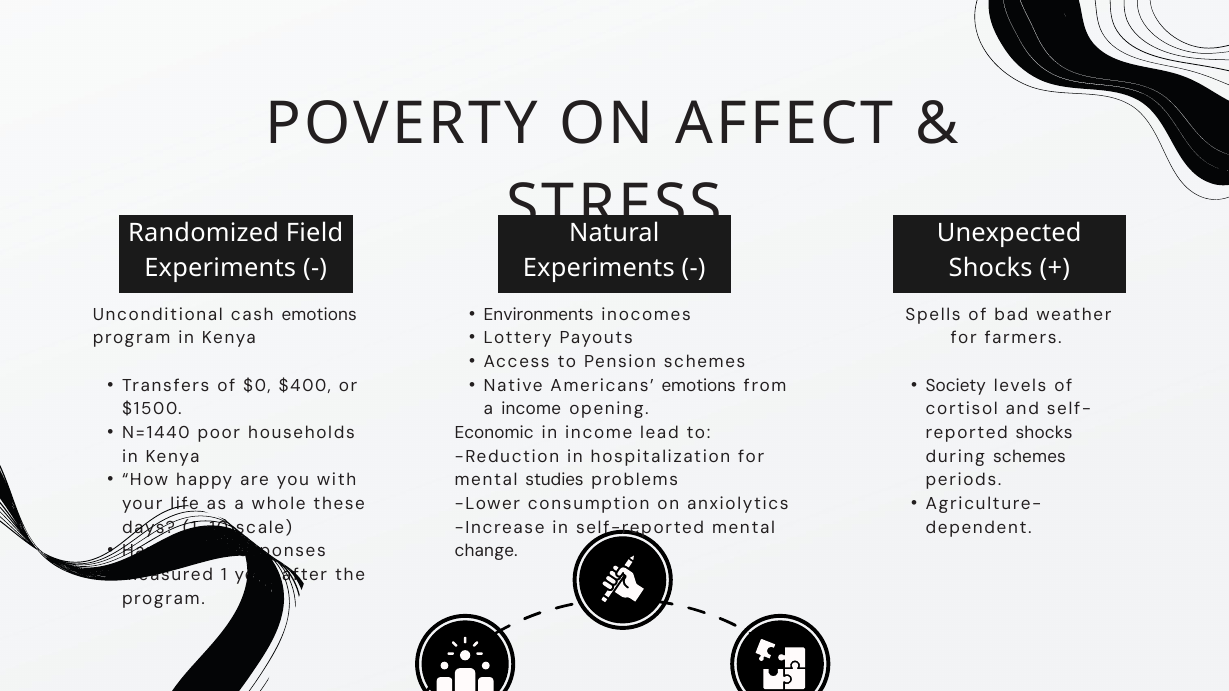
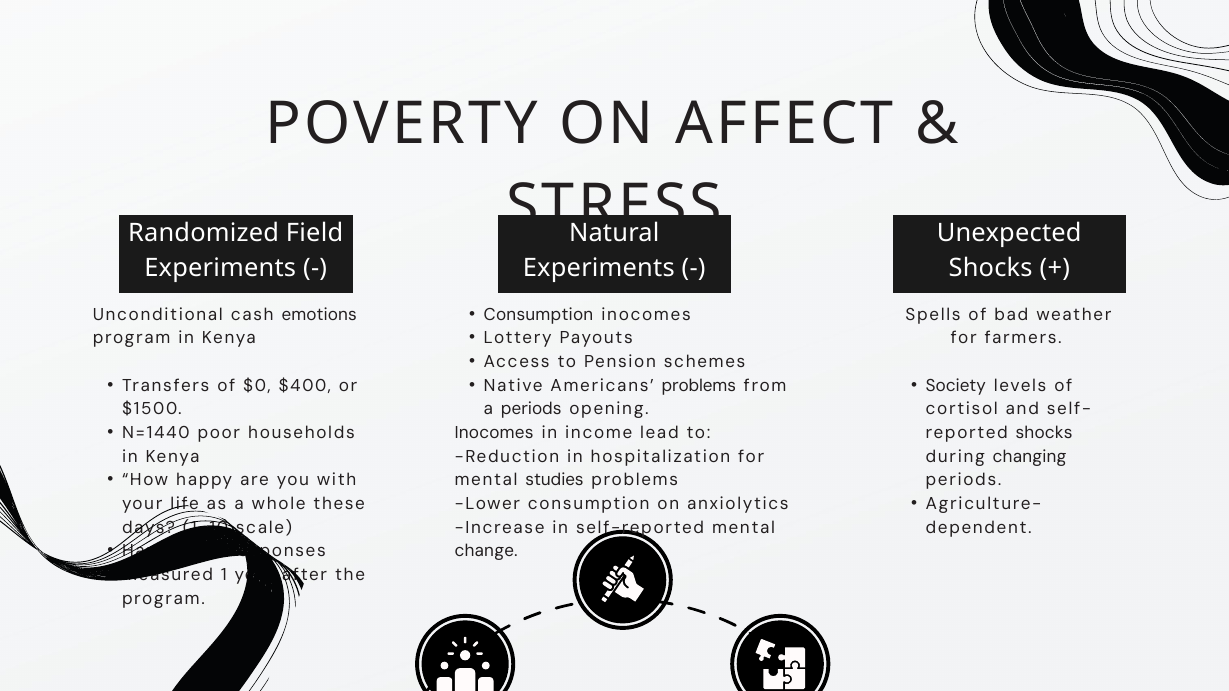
Environments at (539, 315): Environments -> Consumption
Americans emotions: emotions -> problems
a income: income -> periods
Economic at (494, 433): Economic -> Inocomes
during schemes: schemes -> changing
